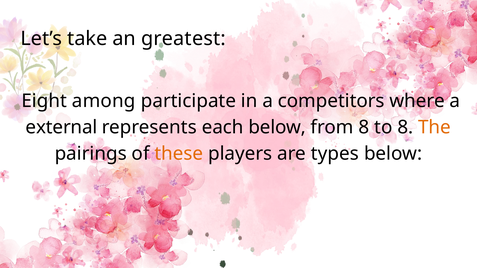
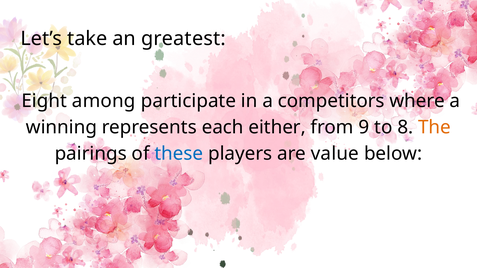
external: external -> winning
each below: below -> either
from 8: 8 -> 9
these colour: orange -> blue
types: types -> value
